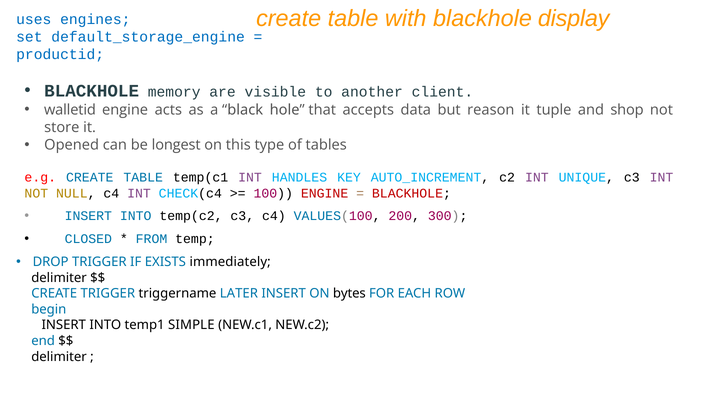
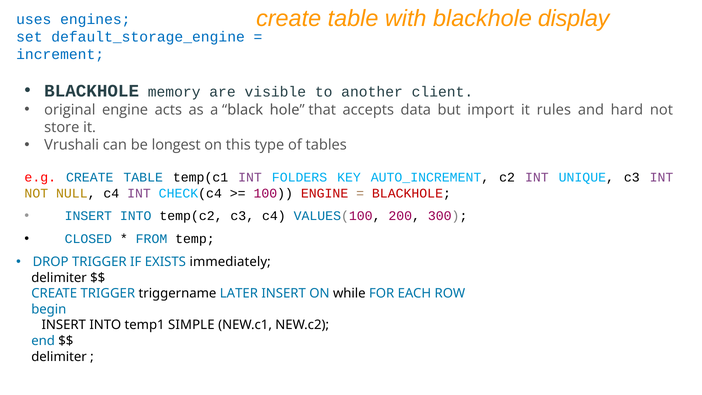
productid: productid -> increment
walletid: walletid -> original
reason: reason -> import
tuple: tuple -> rules
shop: shop -> hard
Opened: Opened -> Vrushali
HANDLES: HANDLES -> FOLDERS
bytes: bytes -> while
